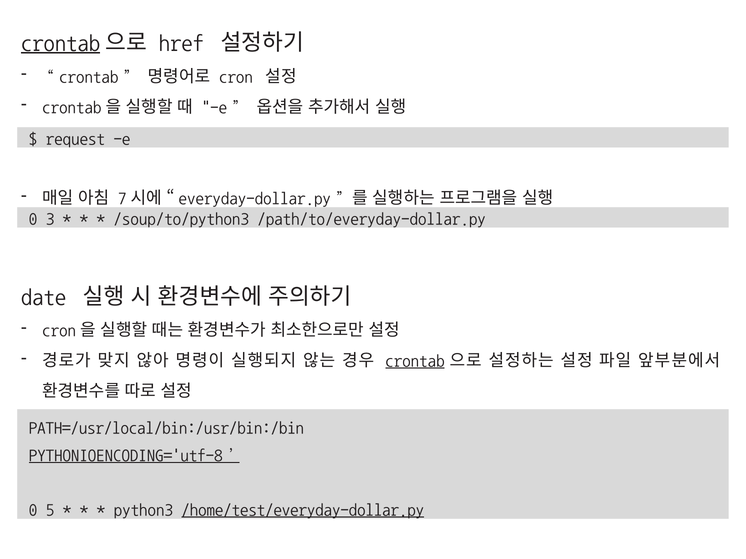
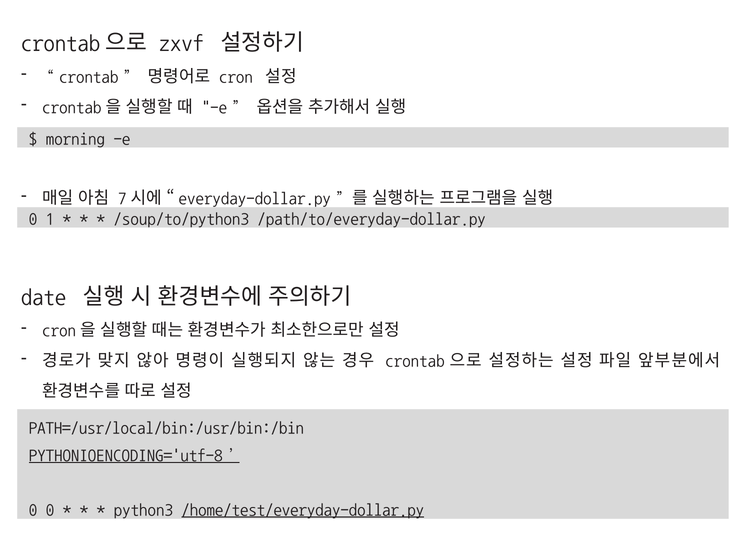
crontab at (61, 43) underline: present -> none
href: href -> zxvf
request: request -> morning
3: 3 -> 1
crontab at (415, 361) underline: present -> none
0 5: 5 -> 0
